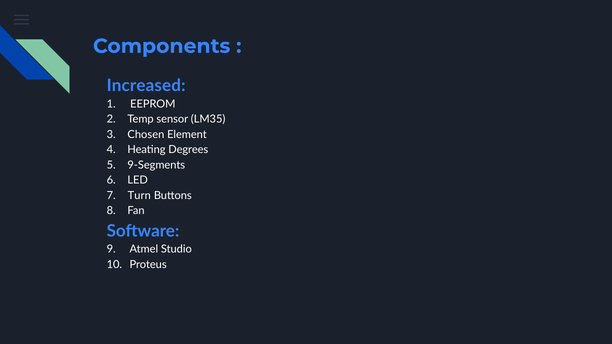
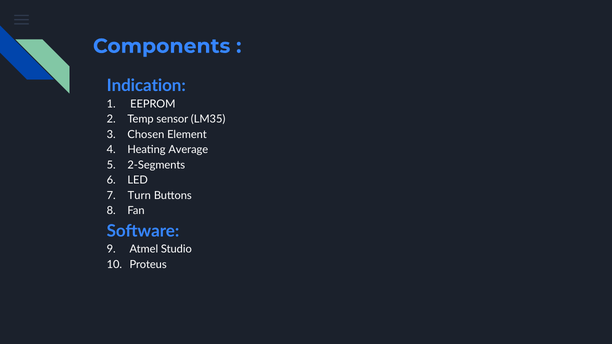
Increased: Increased -> Indication
Degrees: Degrees -> Average
9-Segments: 9-Segments -> 2-Segments
